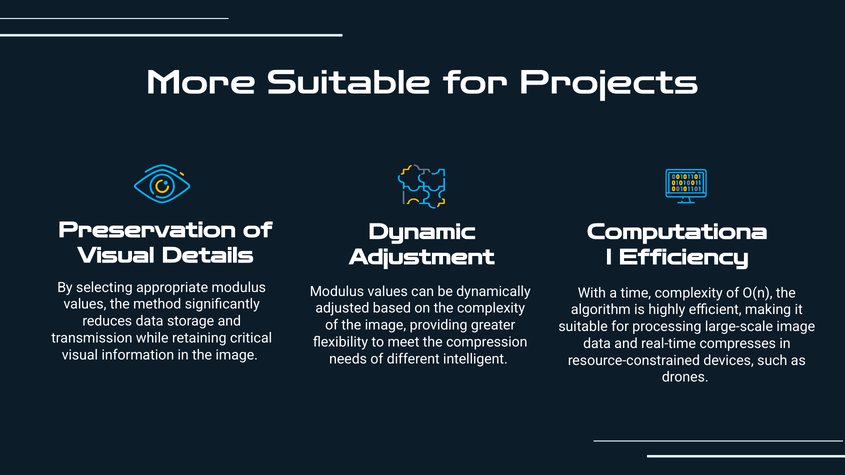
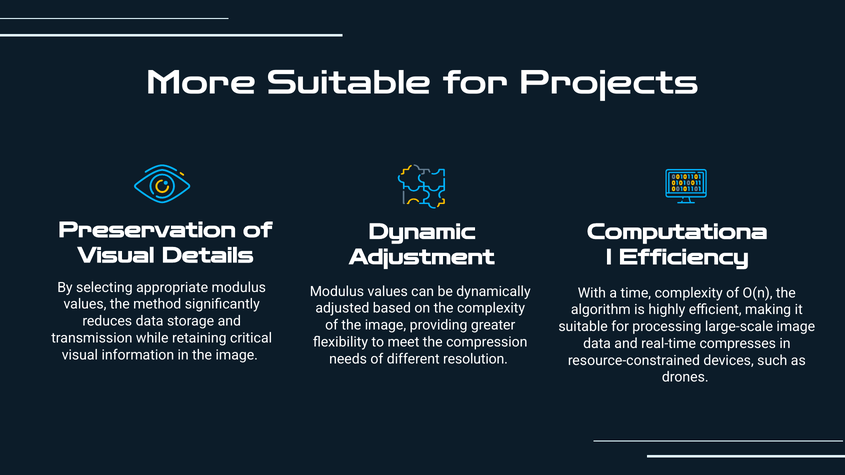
intelligent: intelligent -> resolution
